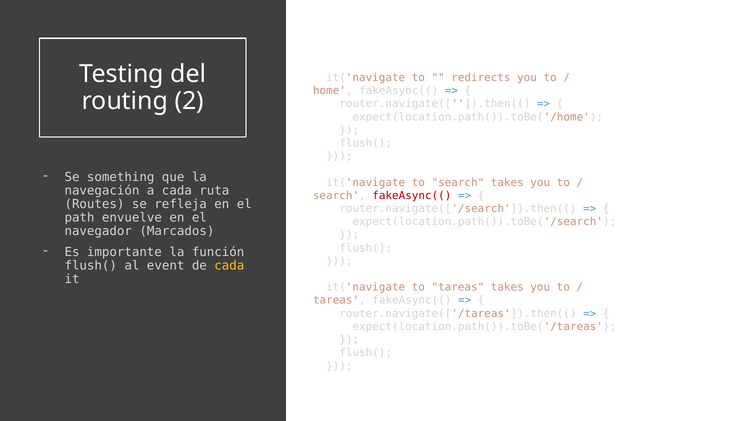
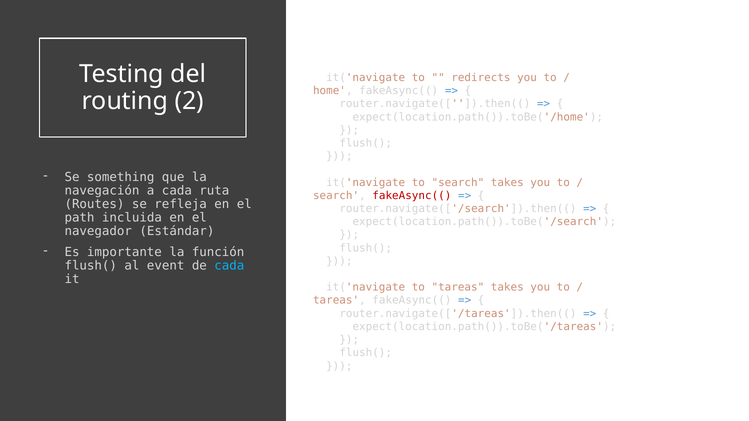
envuelve: envuelve -> incluida
Marcados: Marcados -> Estándar
cada at (229, 266) colour: yellow -> light blue
